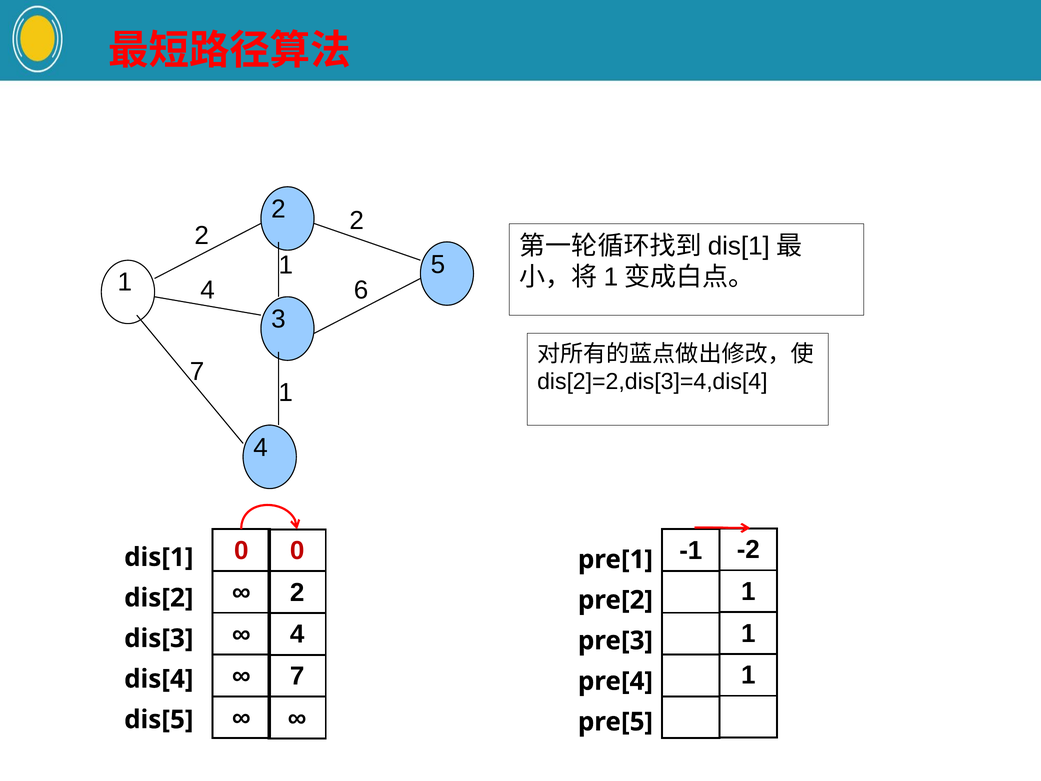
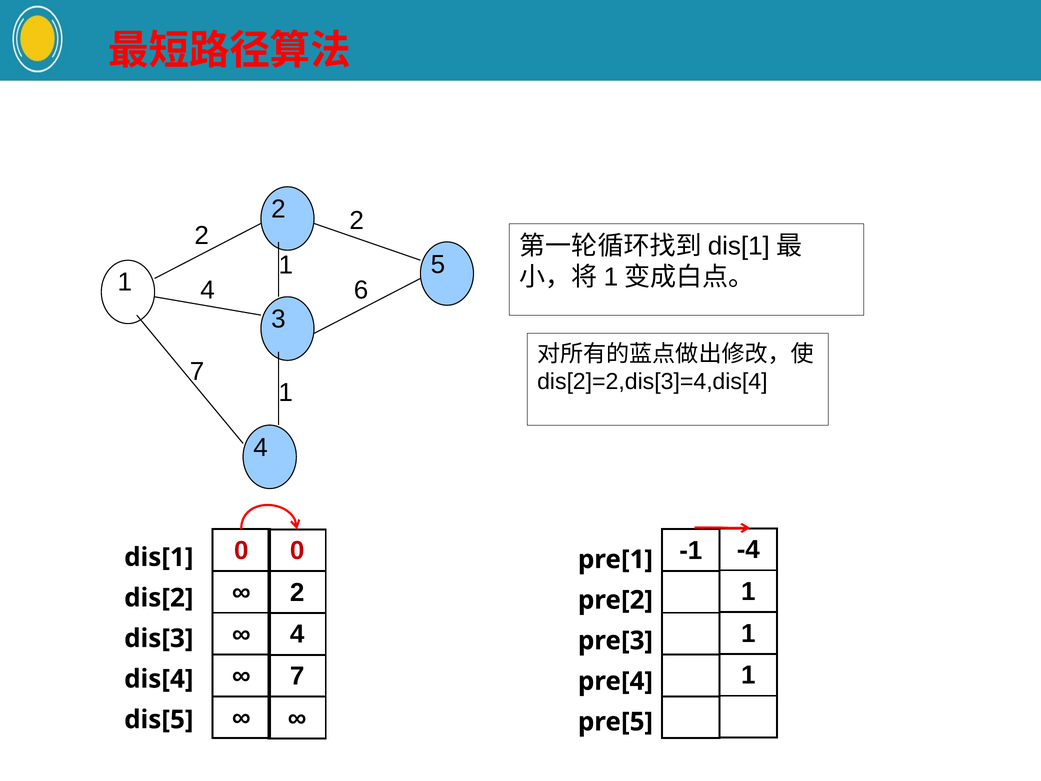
-2: -2 -> -4
